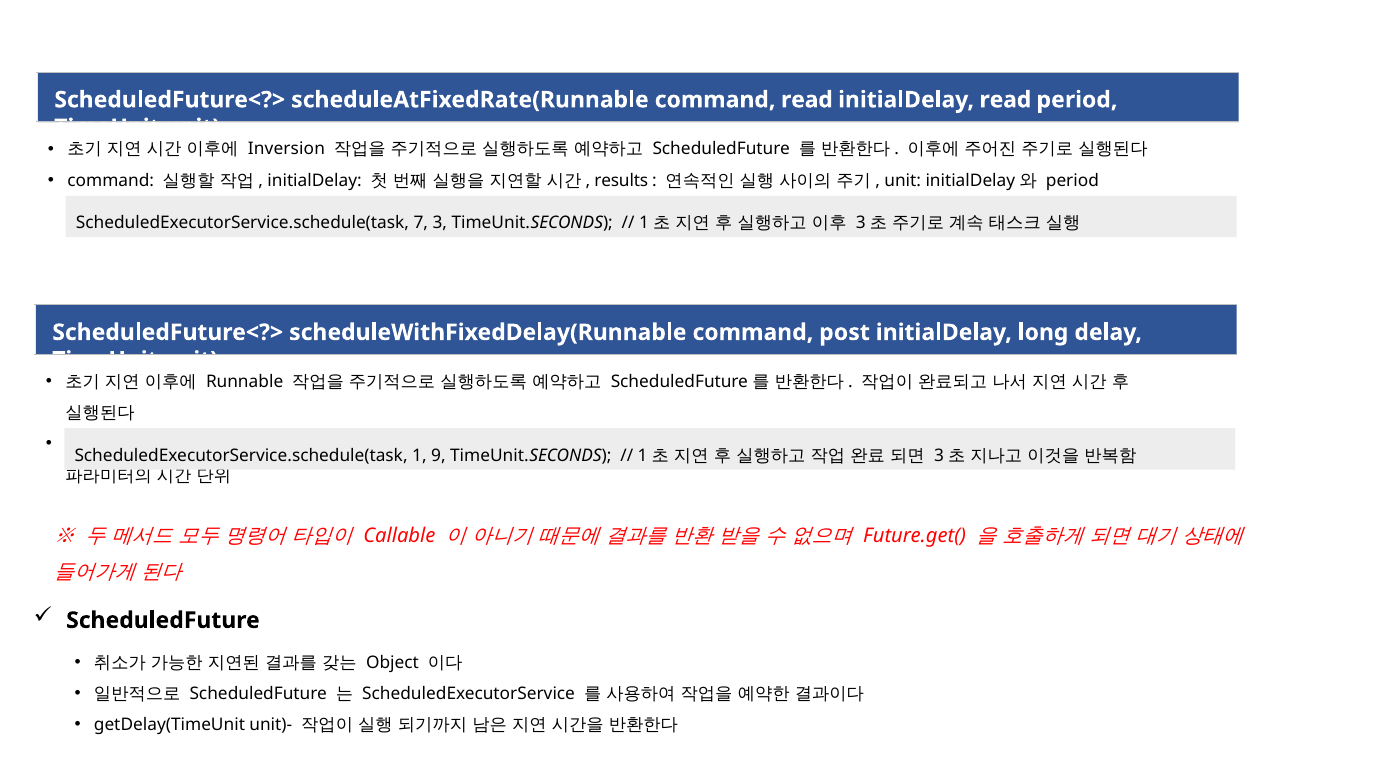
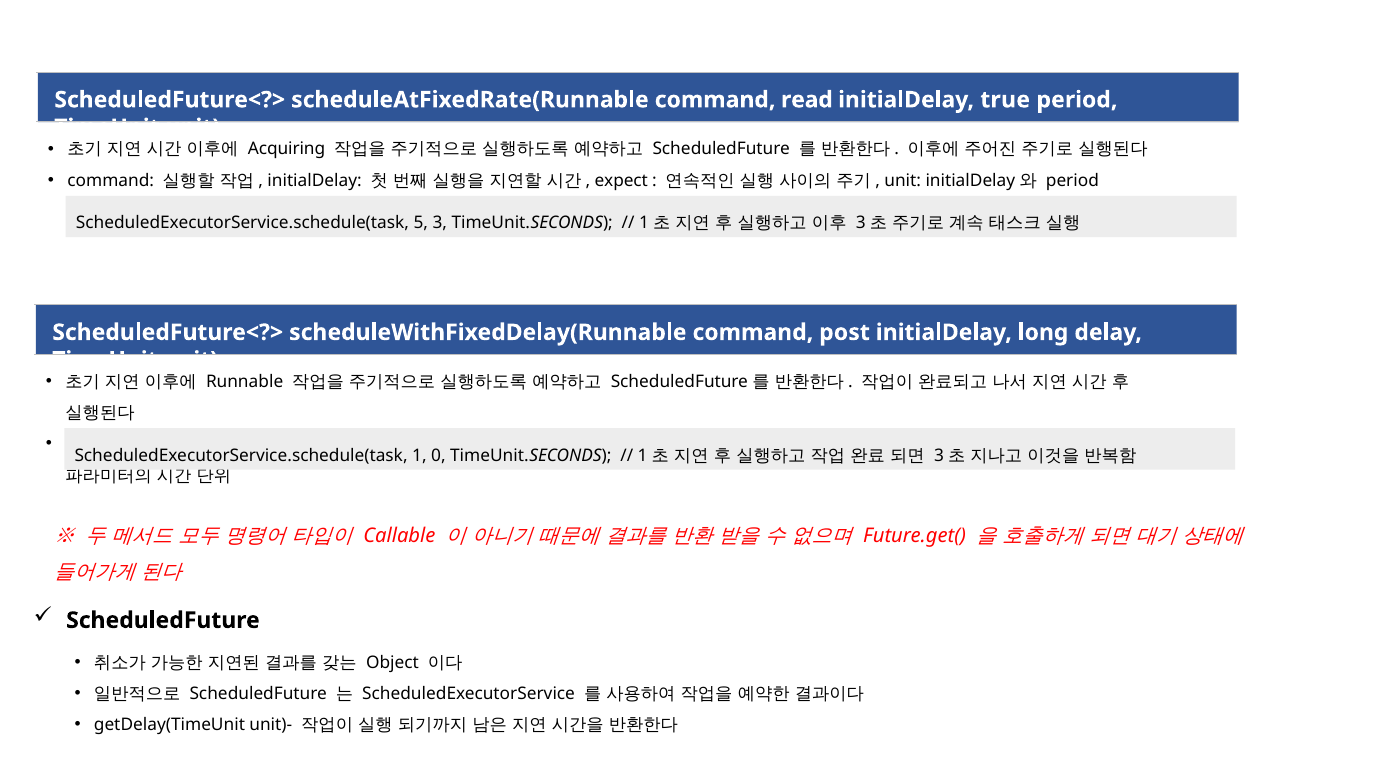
initialDelay read: read -> true
Inversion: Inversion -> Acquiring
results: results -> expect
7: 7 -> 5
9: 9 -> 0
